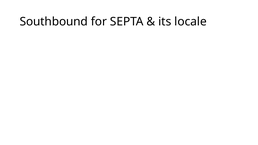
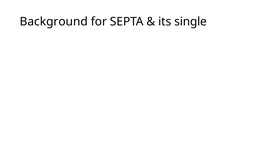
Southbound: Southbound -> Background
locale: locale -> single
